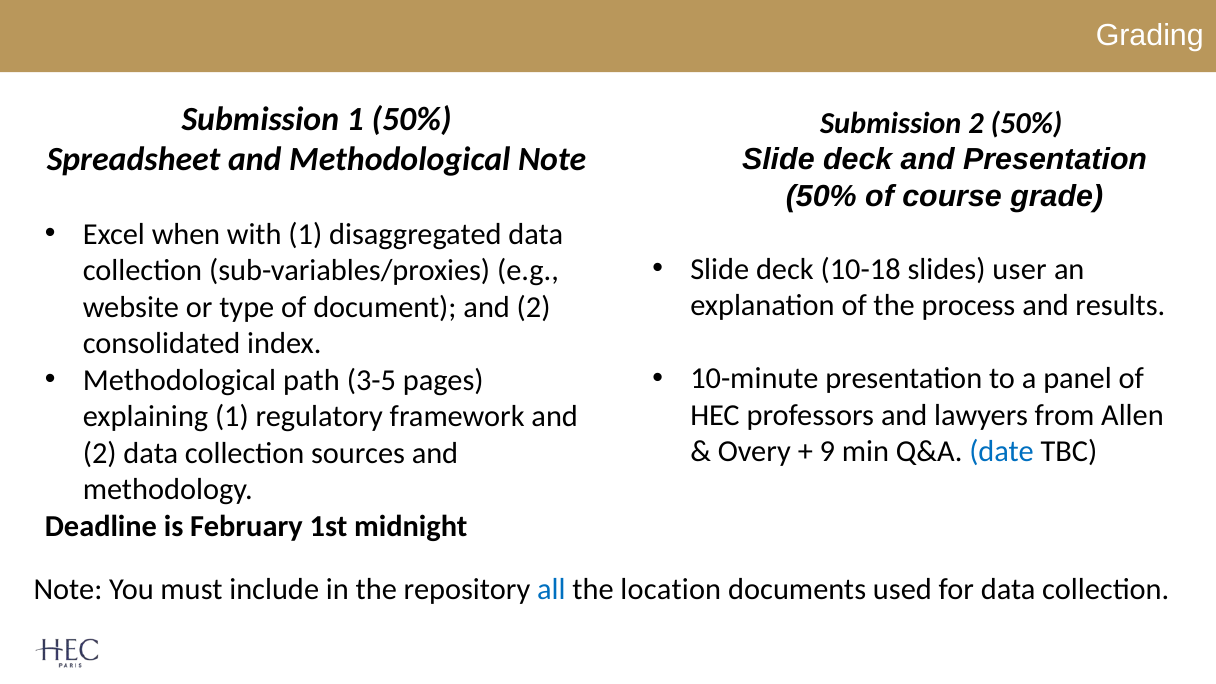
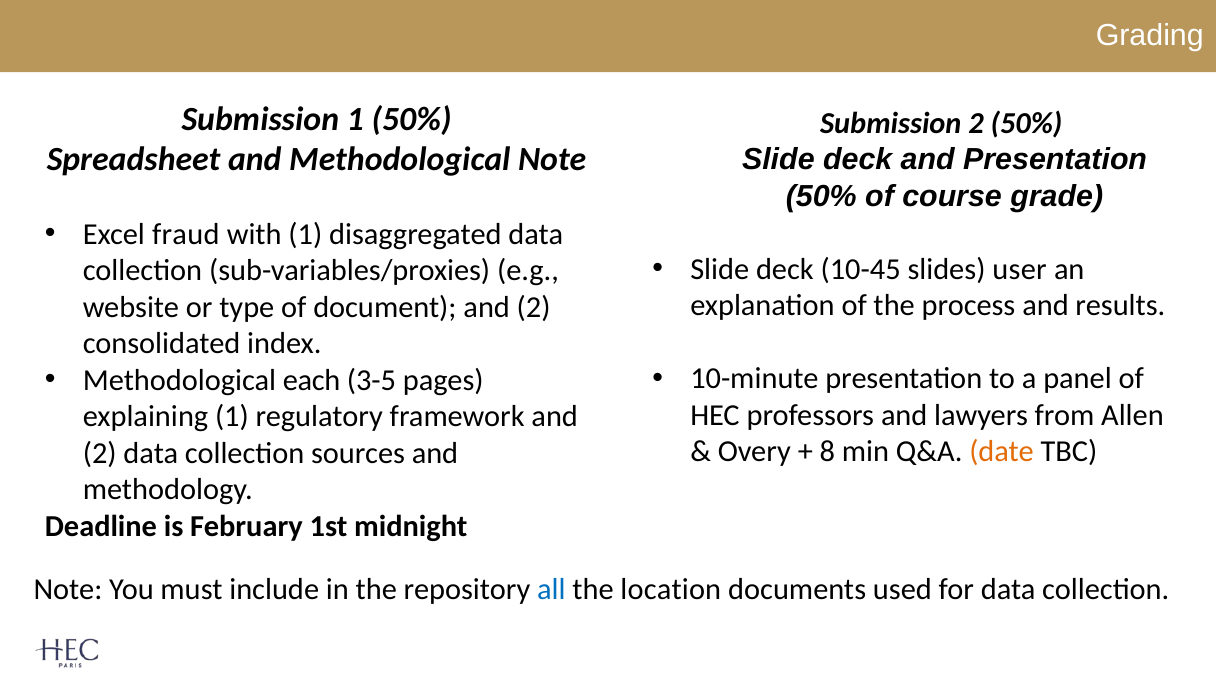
when: when -> fraud
10-18: 10-18 -> 10-45
path: path -> each
9: 9 -> 8
date colour: blue -> orange
